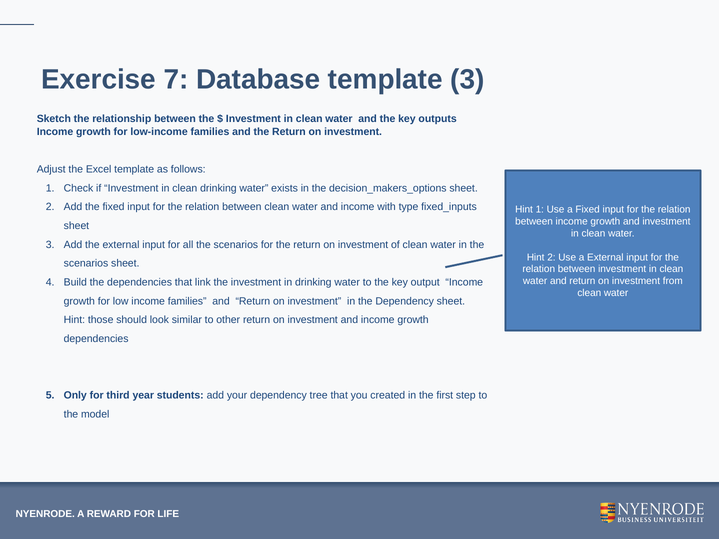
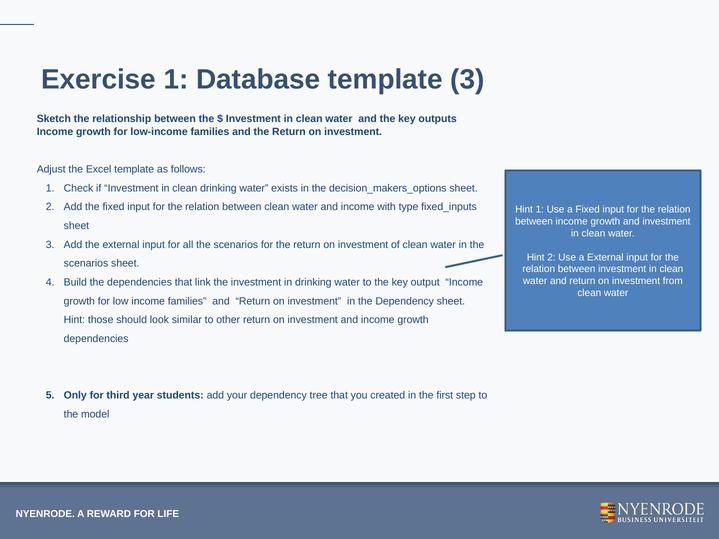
Exercise 7: 7 -> 1
